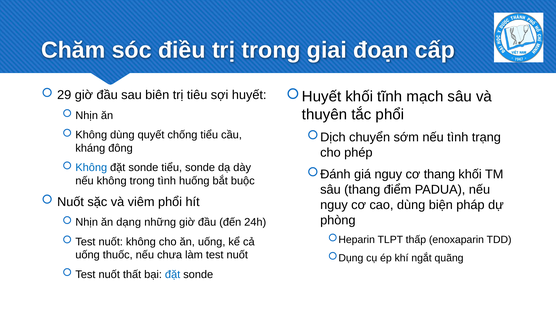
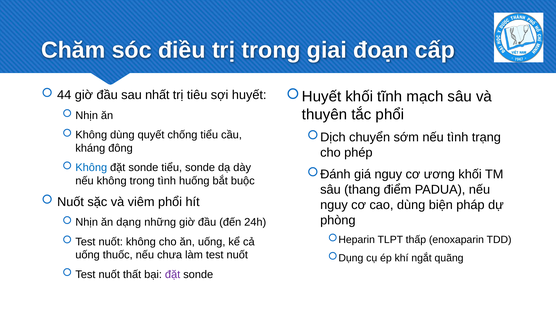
29: 29 -> 44
biên: biên -> nhất
cơ thang: thang -> ương
đặt at (173, 274) colour: blue -> purple
